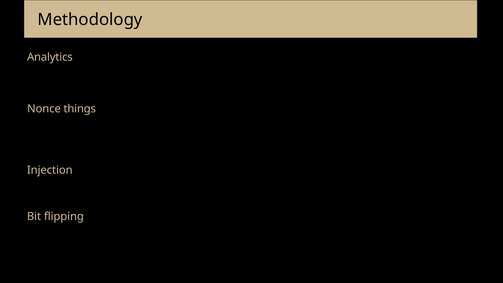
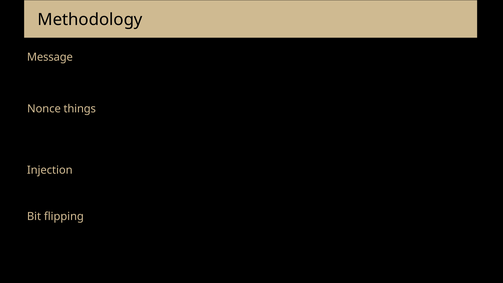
Analytics: Analytics -> Message
